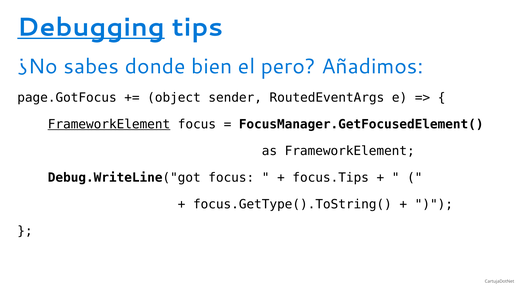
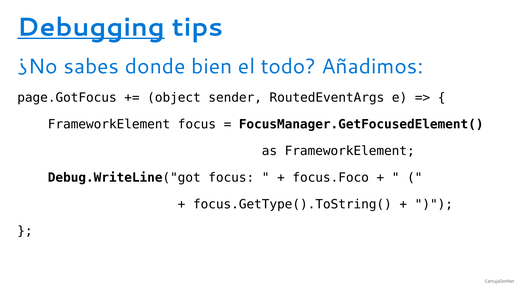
pero: pero -> todo
FrameworkElement at (109, 124) underline: present -> none
focus.Tips: focus.Tips -> focus.Foco
